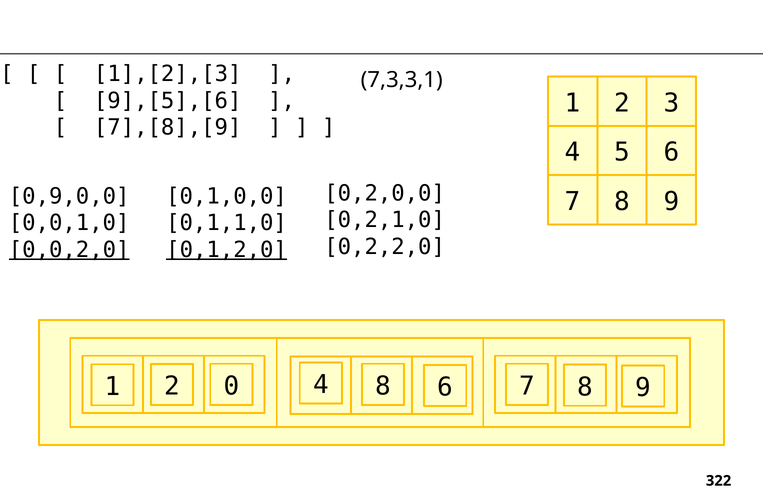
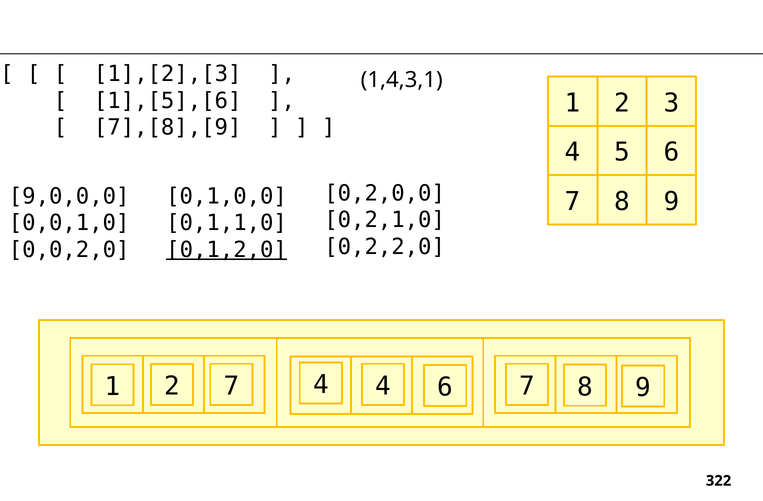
7,3,3,1: 7,3,3,1 -> 1,4,3,1
9],[5],[6: 9],[5],[6 -> 1],[5],[6
0,9,0,0: 0,9,0,0 -> 9,0,0,0
0,0,2,0 underline: present -> none
2 0: 0 -> 7
4 8: 8 -> 4
